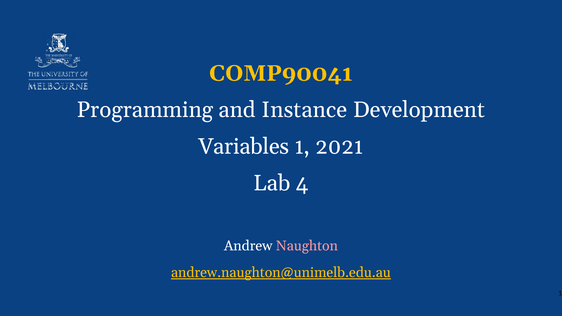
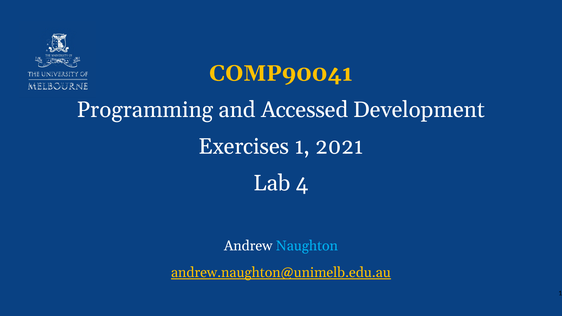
Instance: Instance -> Accessed
Variables: Variables -> Exercises
Naughton colour: pink -> light blue
